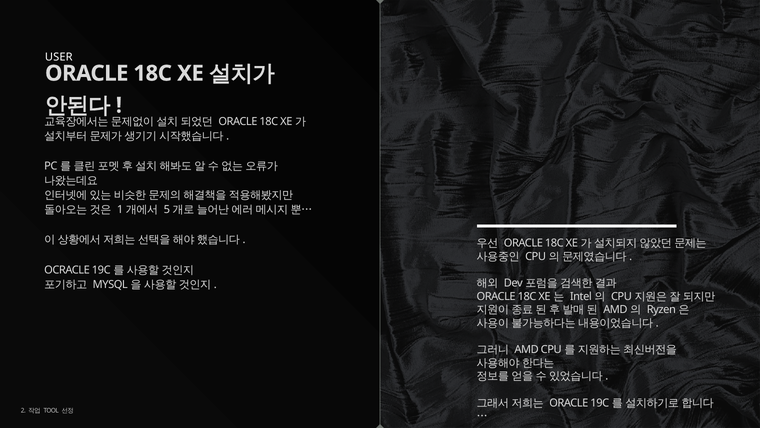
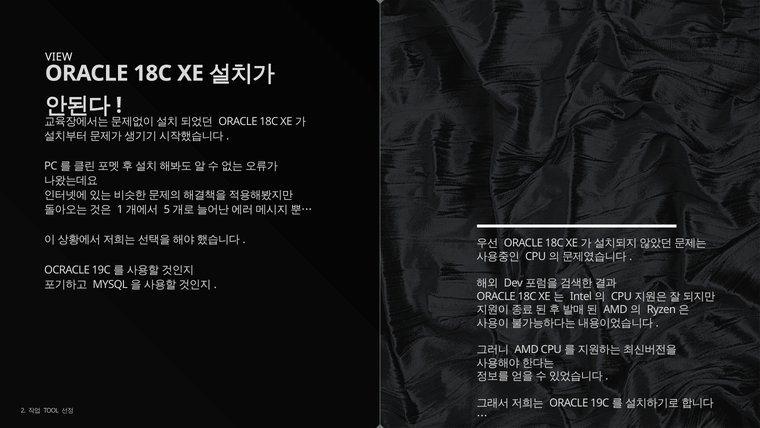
USER: USER -> VIEW
